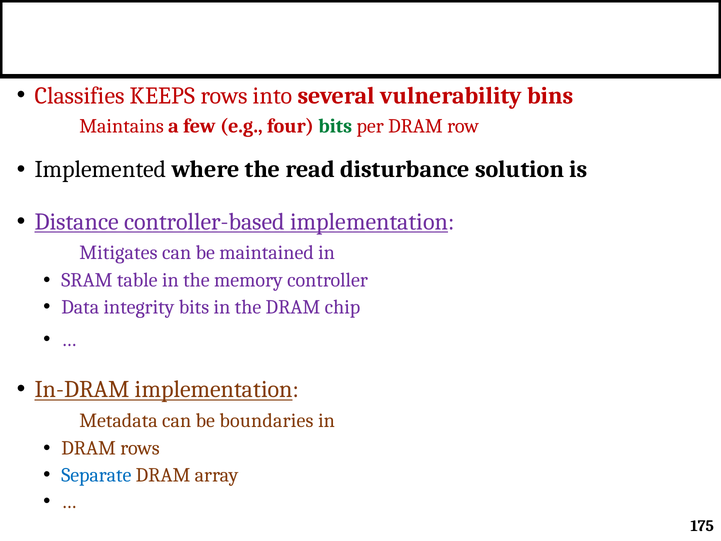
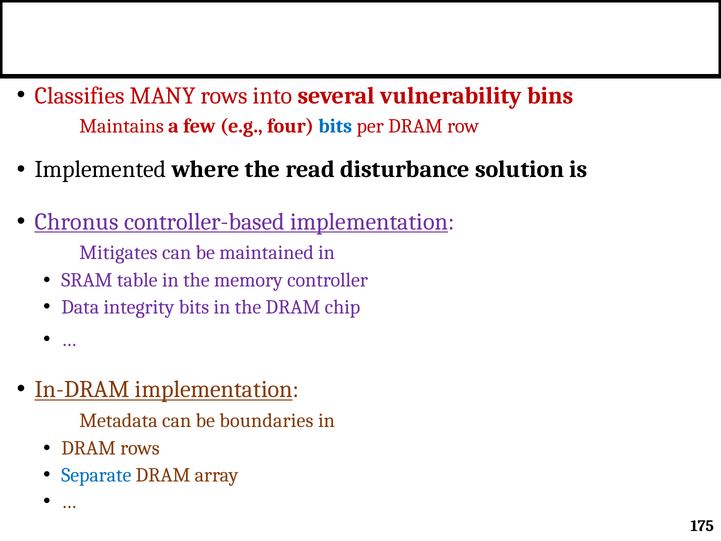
KEEPS: KEEPS -> MANY
bits at (335, 126) colour: green -> blue
Distance: Distance -> Chronus
